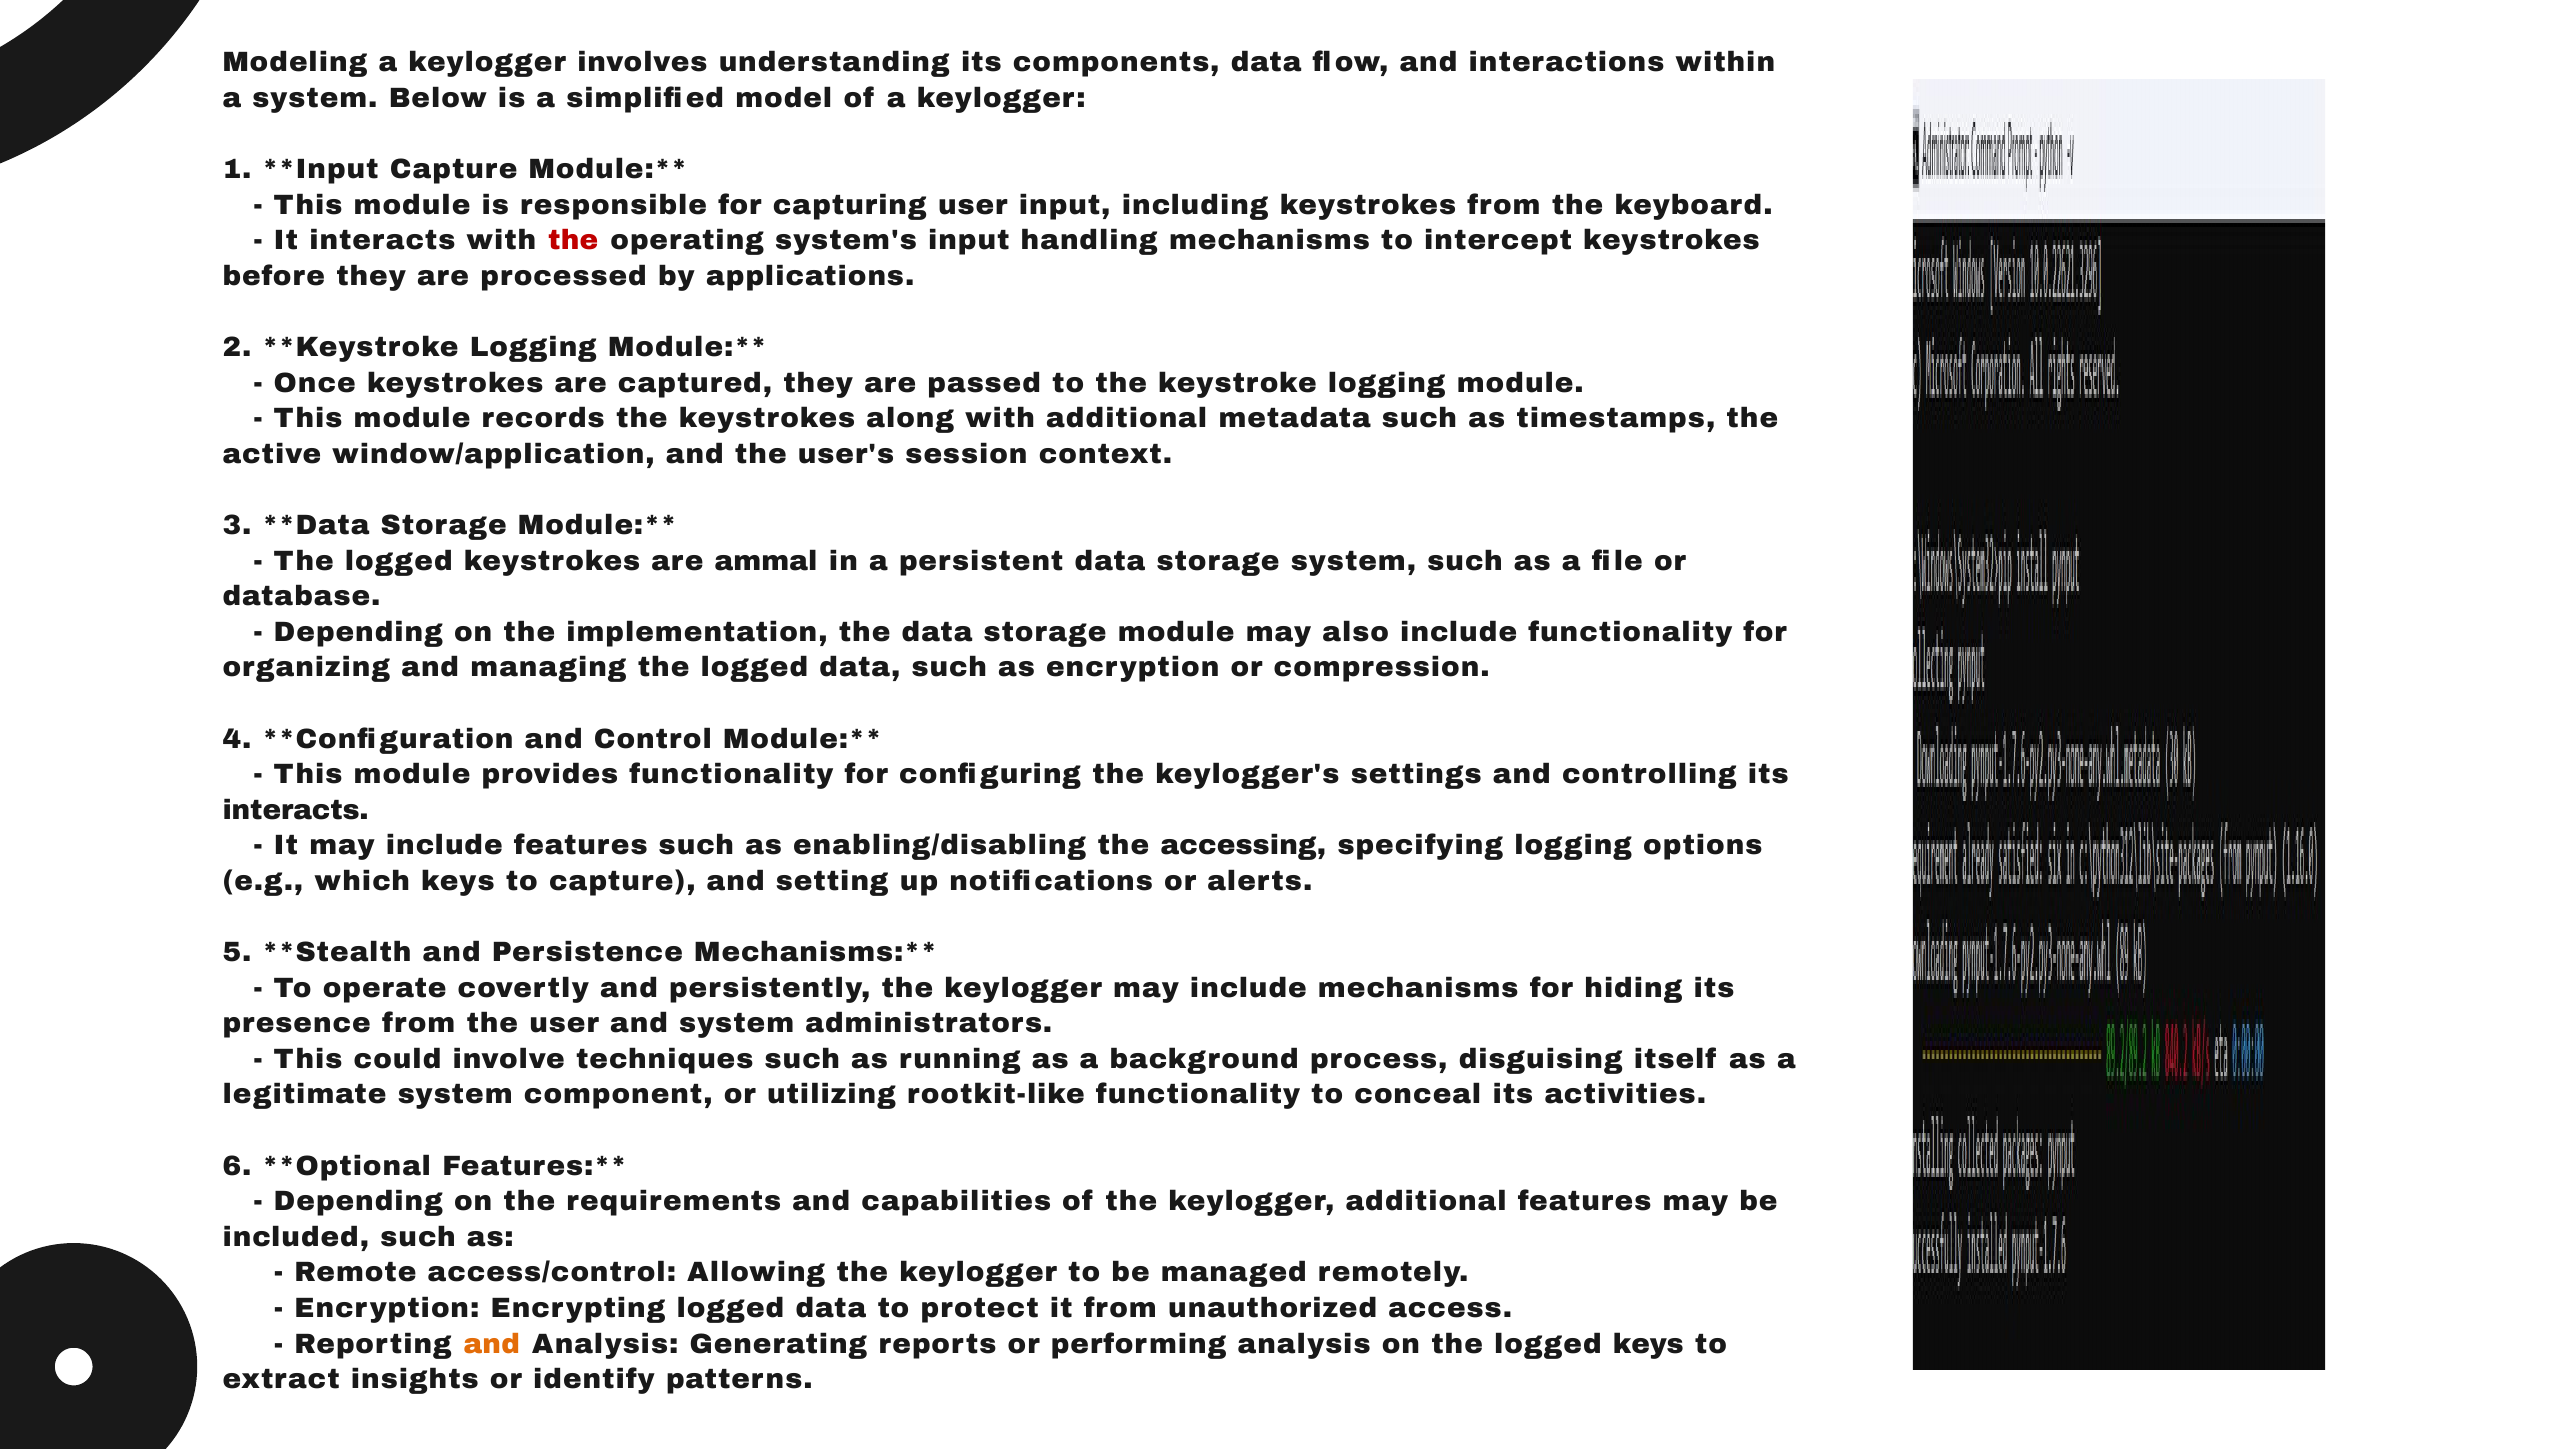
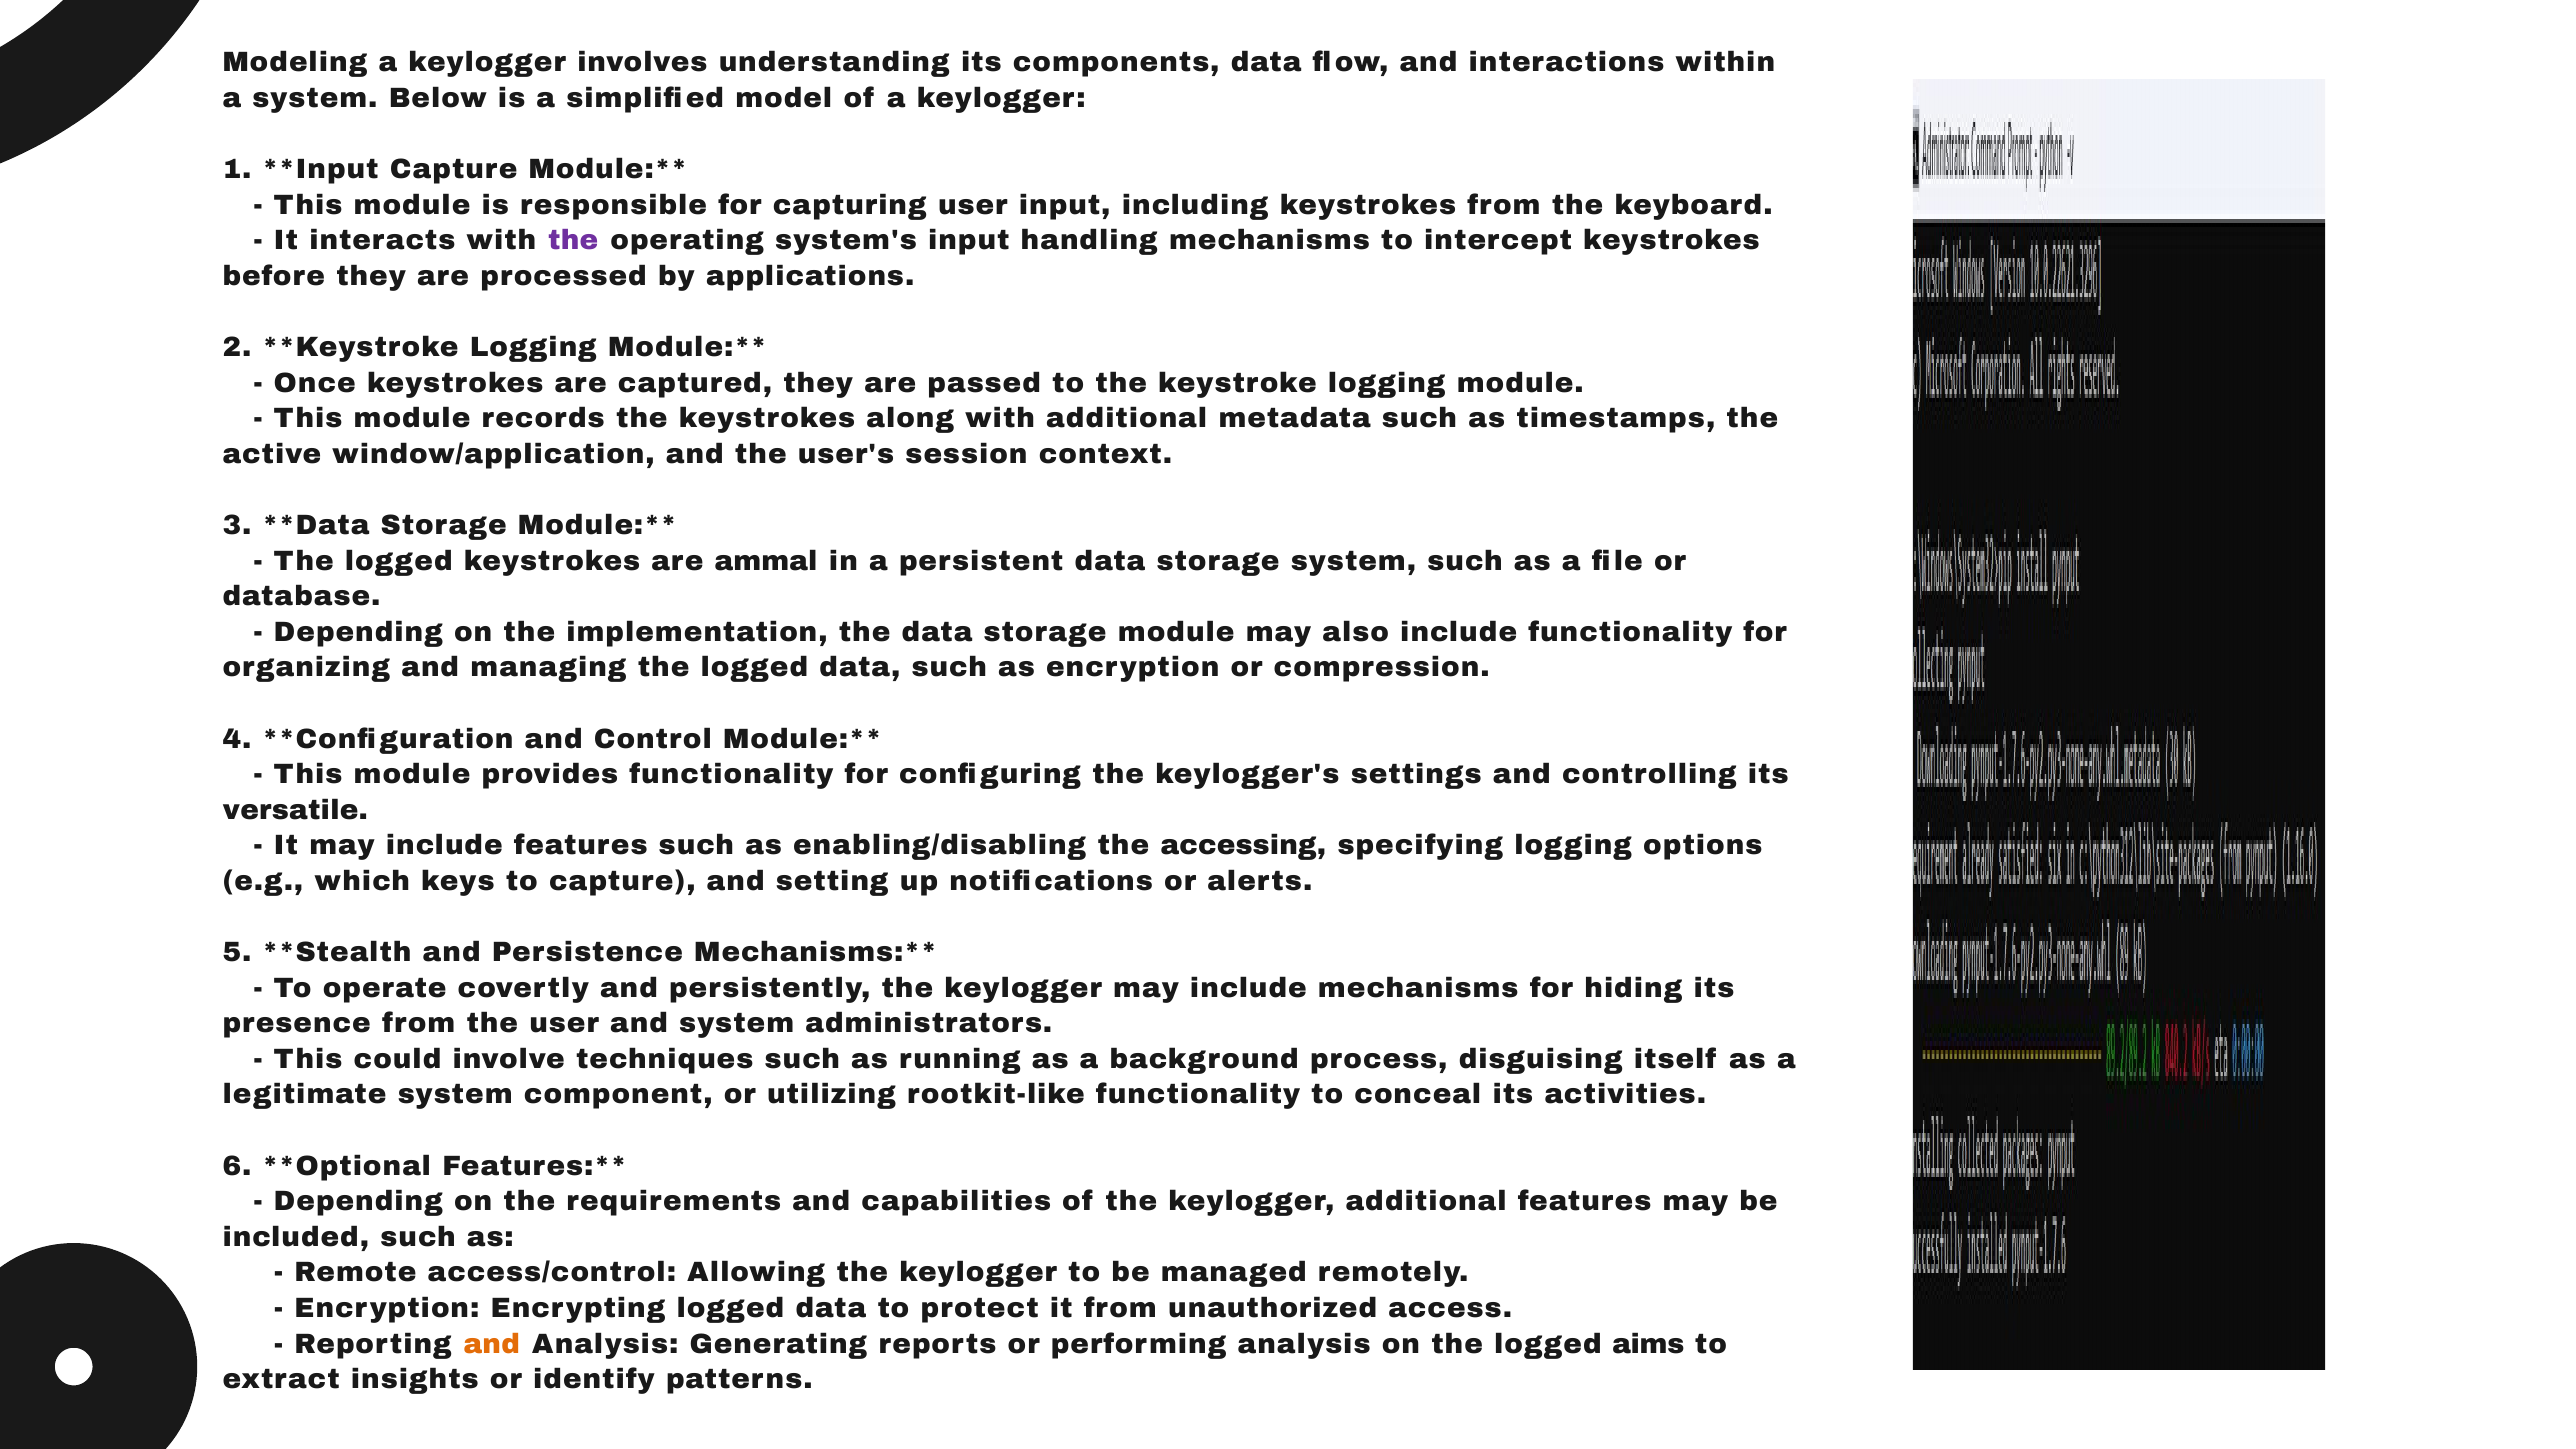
the at (573, 240) colour: red -> purple
interacts at (296, 810): interacts -> versatile
logged keys: keys -> aims
